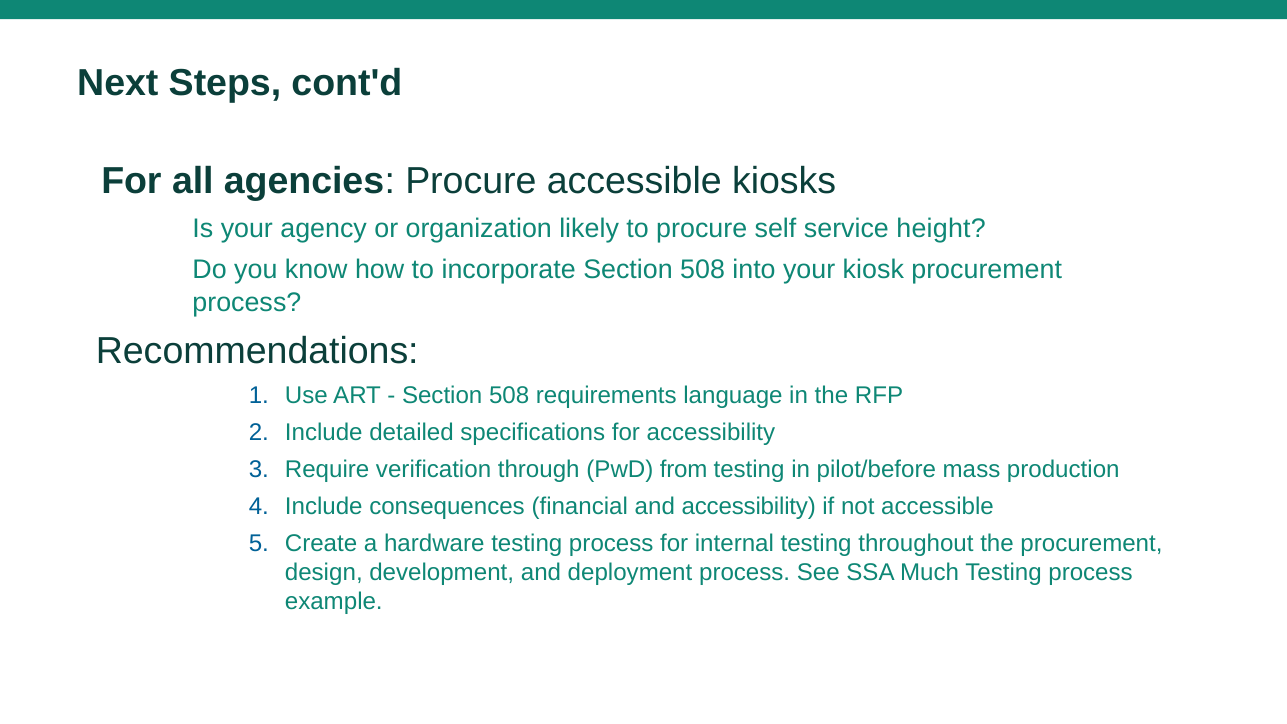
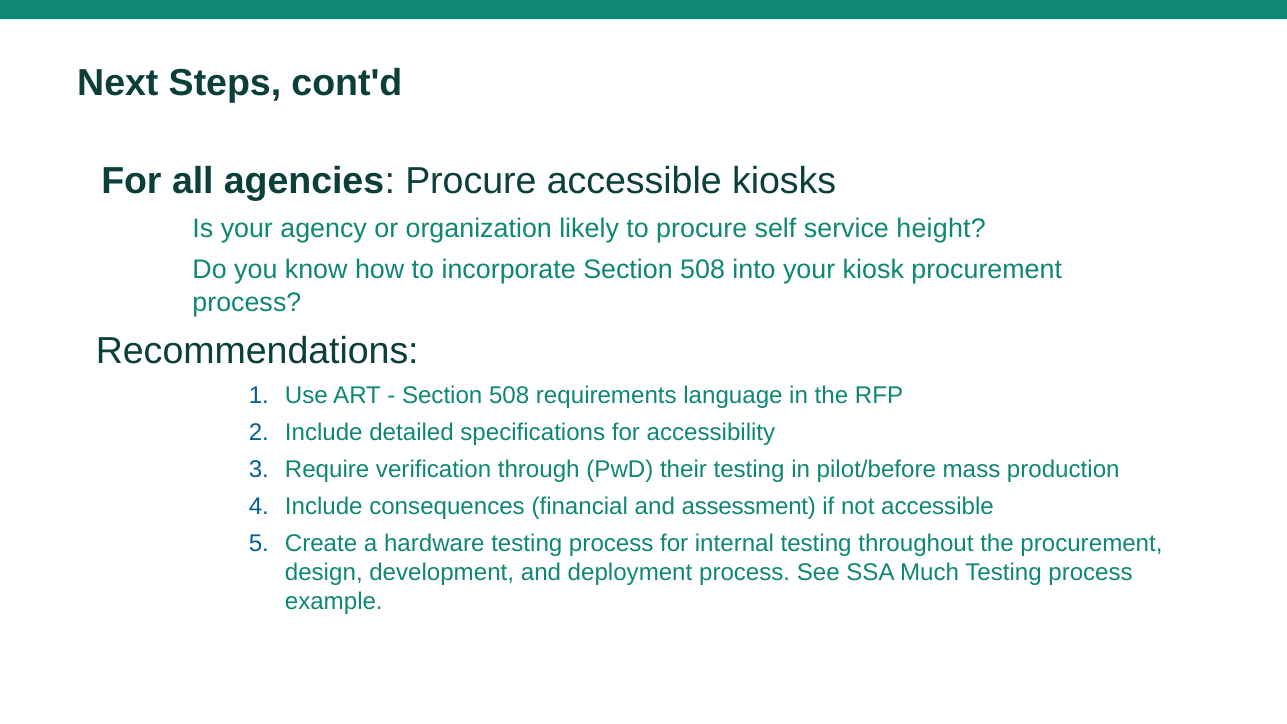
from: from -> their
and accessibility: accessibility -> assessment
